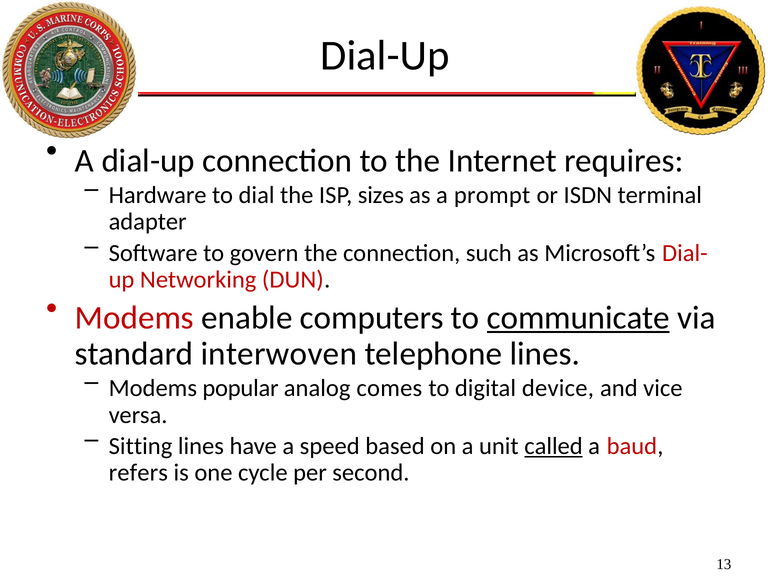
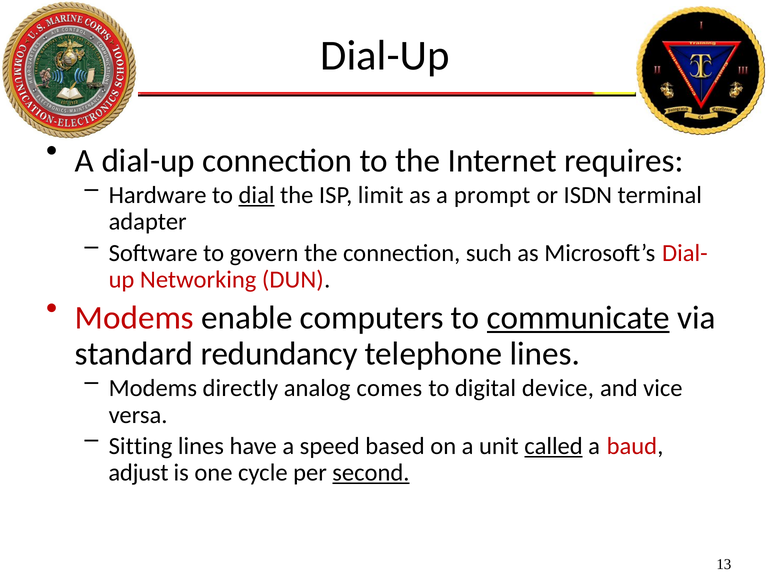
dial underline: none -> present
sizes: sizes -> limit
interwoven: interwoven -> redundancy
popular: popular -> directly
refers: refers -> adjust
second underline: none -> present
